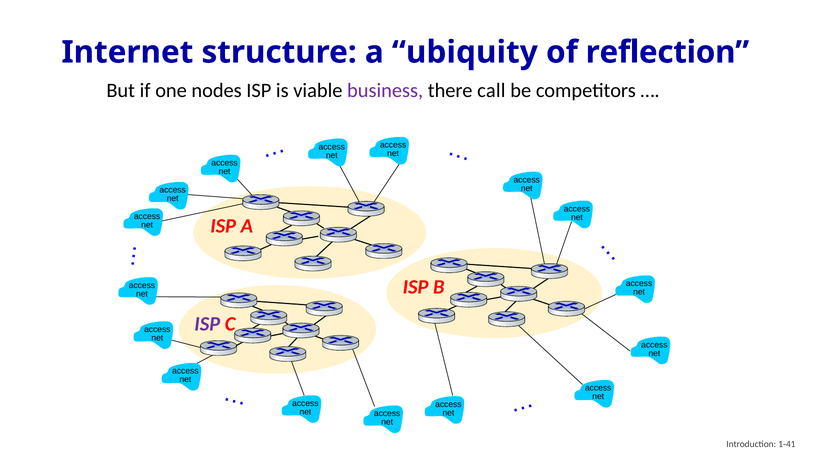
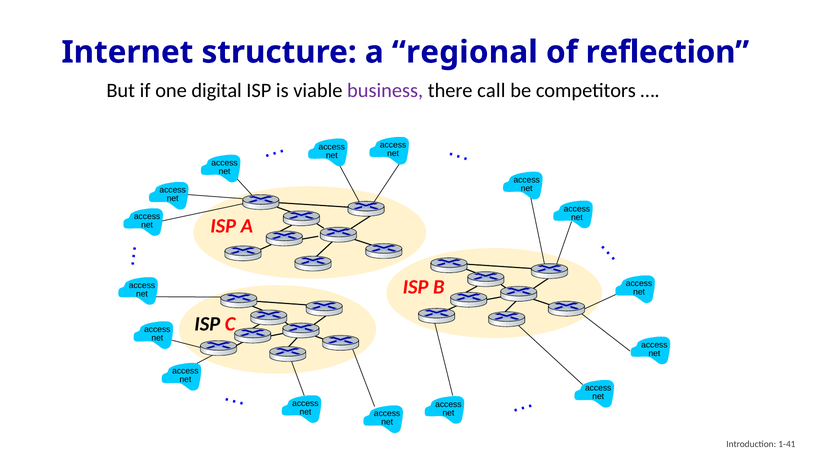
ubiquity: ubiquity -> regional
nodes: nodes -> digital
ISP at (207, 324) colour: purple -> black
